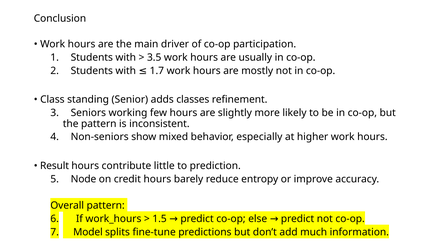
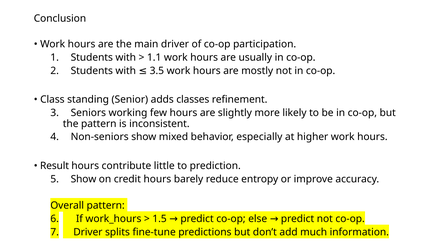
3.5: 3.5 -> 1.1
1.7: 1.7 -> 3.5
Node at (83, 179): Node -> Show
Model at (88, 232): Model -> Driver
